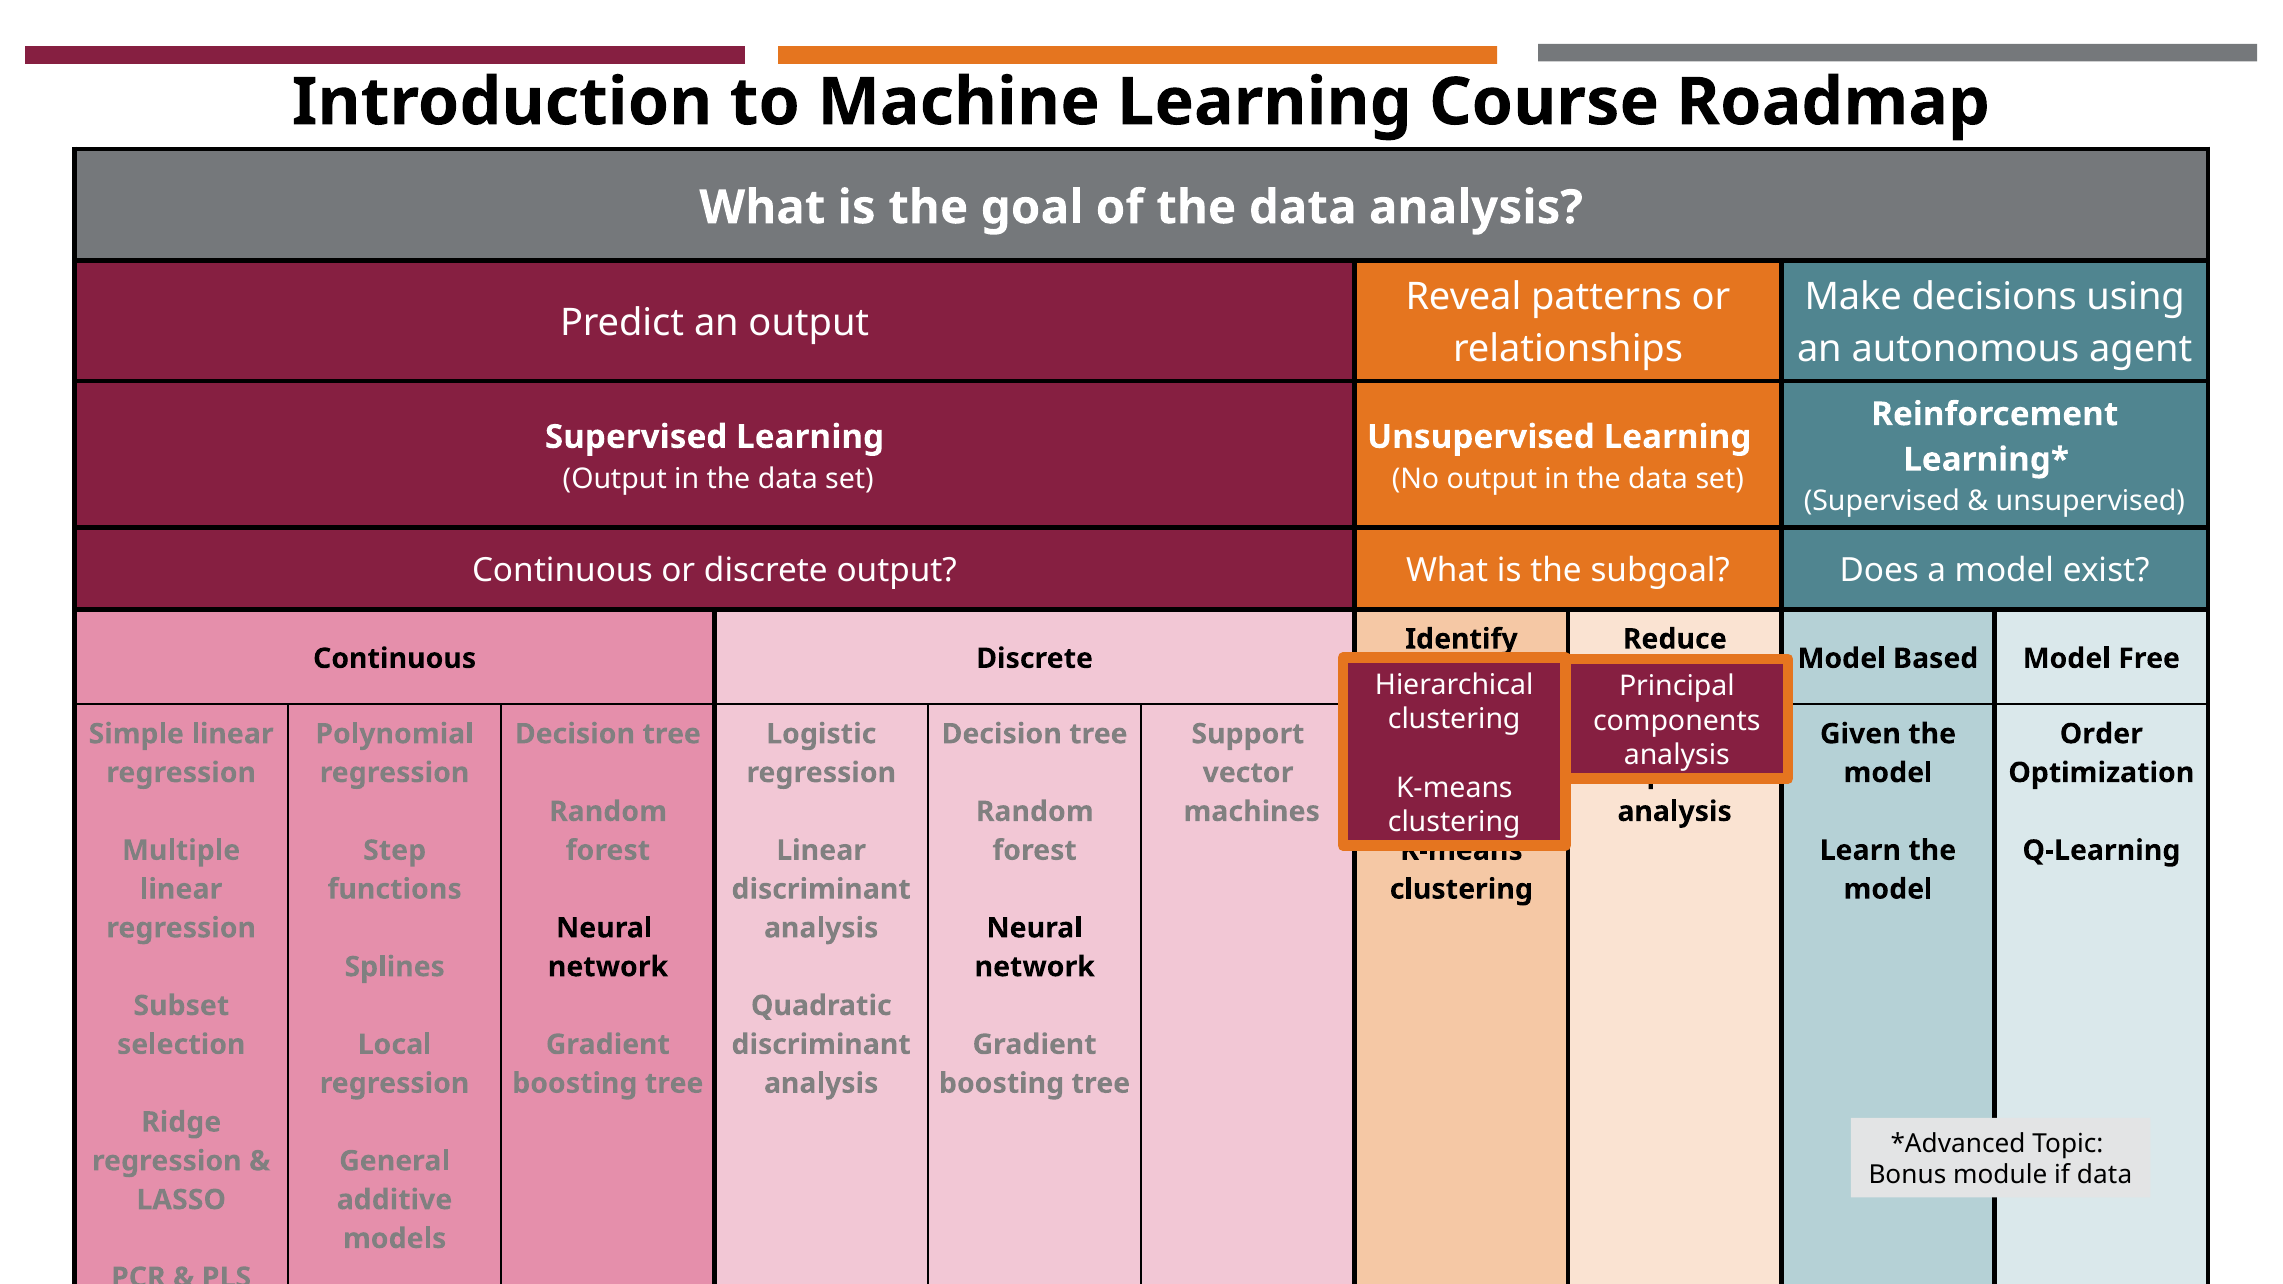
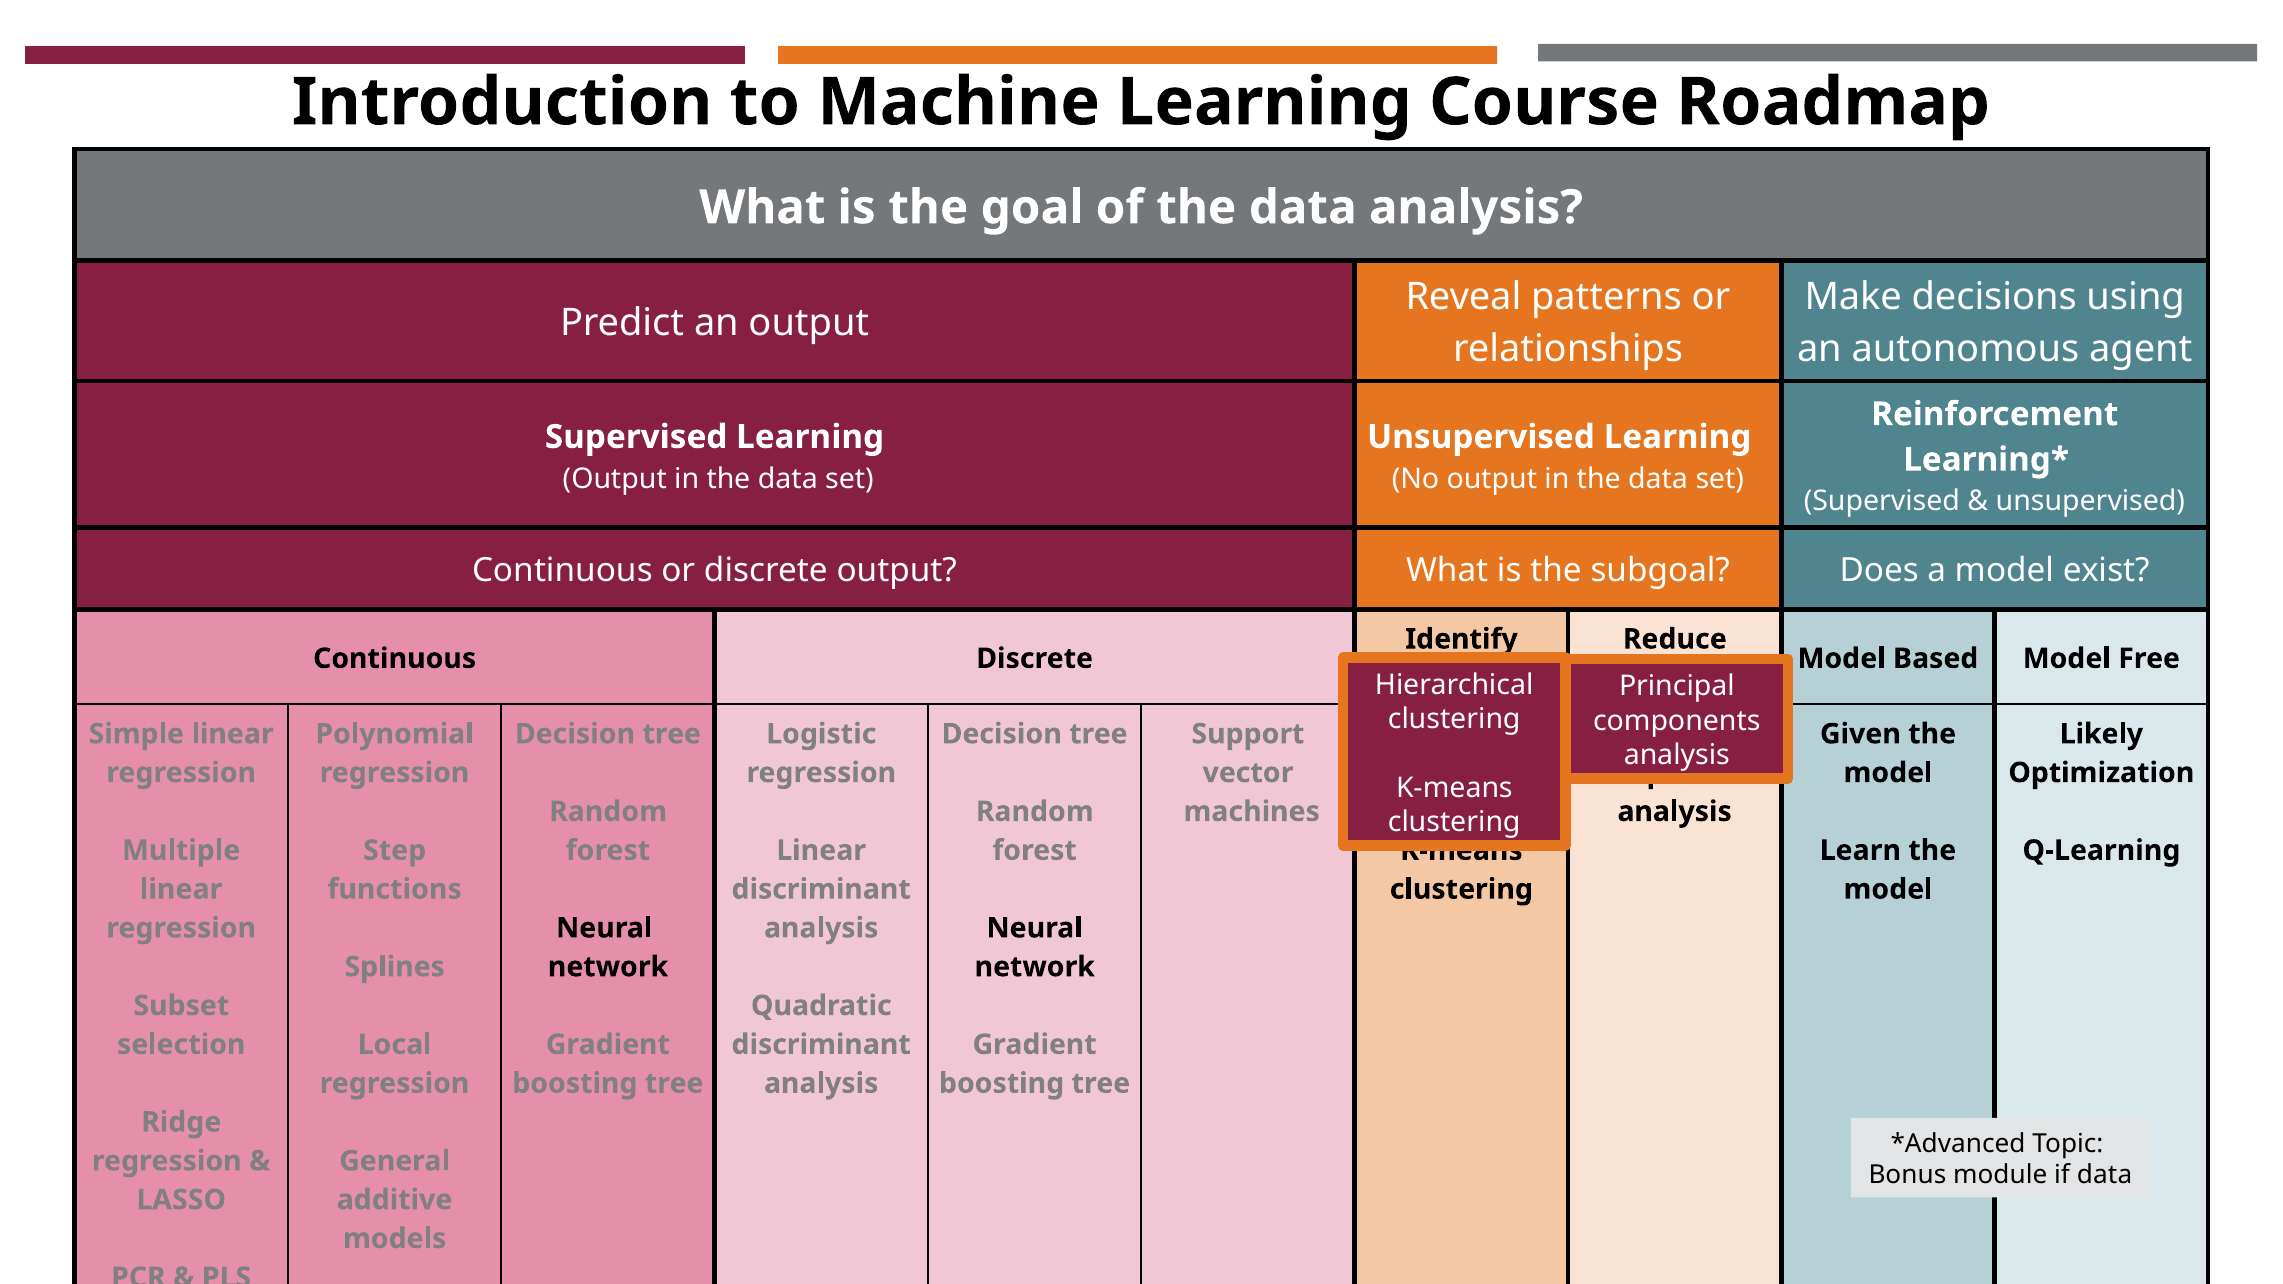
Order: Order -> Likely
